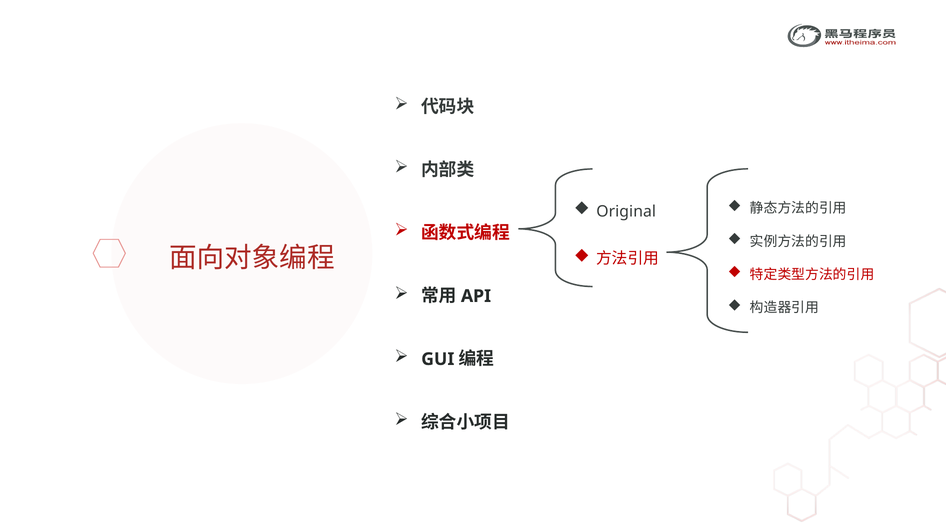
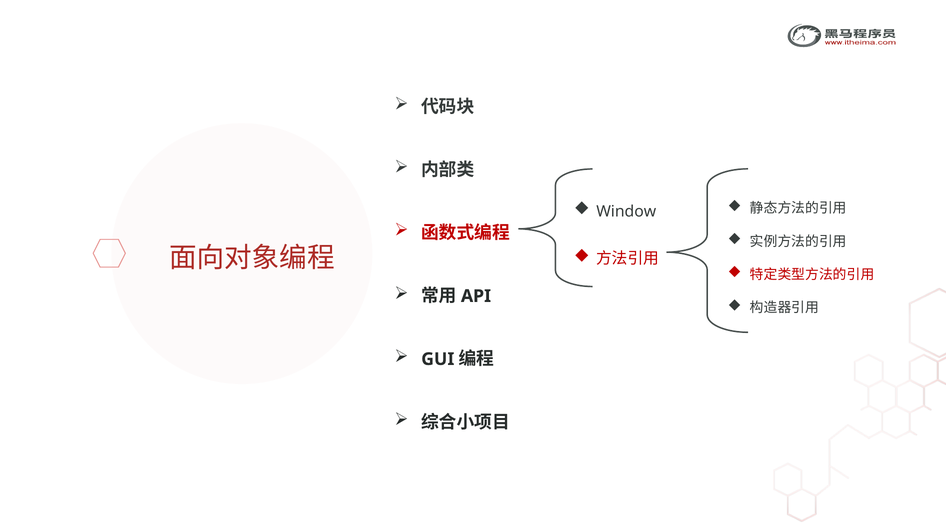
Original: Original -> Window
